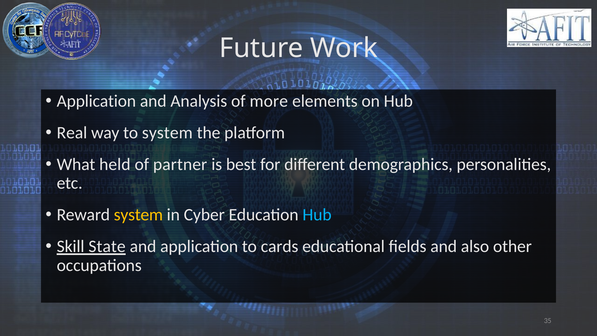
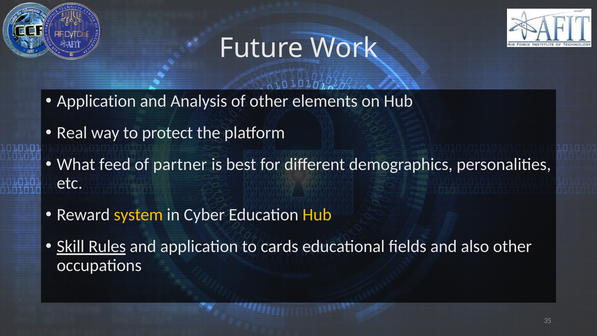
of more: more -> other
to system: system -> protect
held: held -> feed
Hub at (317, 215) colour: light blue -> yellow
State: State -> Rules
